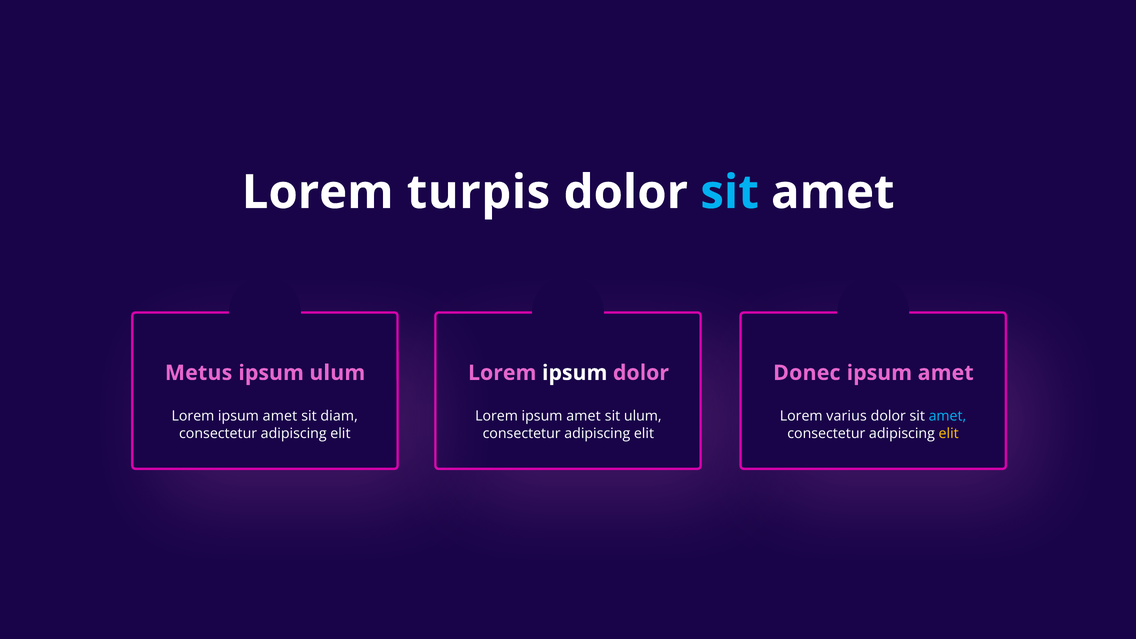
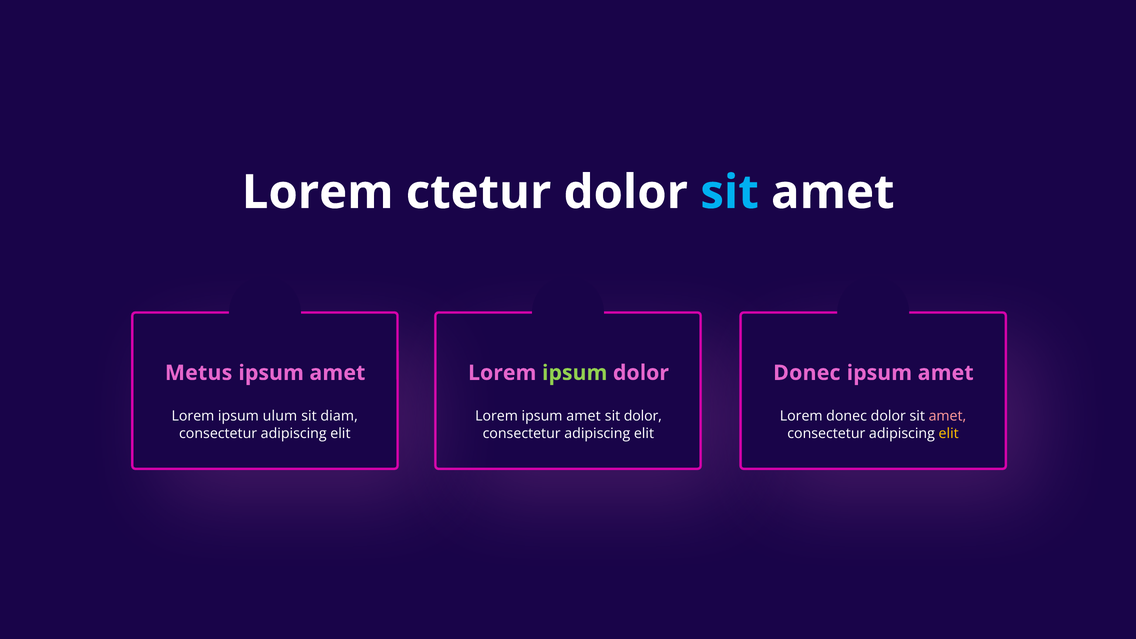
turpis: turpis -> ctetur
ulum at (337, 373): ulum -> amet
ipsum at (575, 373) colour: white -> light green
amet at (280, 416): amet -> ulum
sit ulum: ulum -> dolor
Lorem varius: varius -> donec
amet at (947, 416) colour: light blue -> pink
